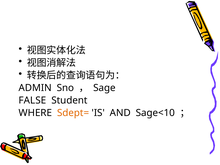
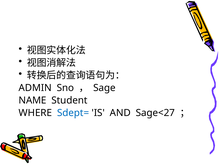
FALSE: FALSE -> NAME
Sdept= colour: orange -> blue
Sage<10: Sage<10 -> Sage<27
